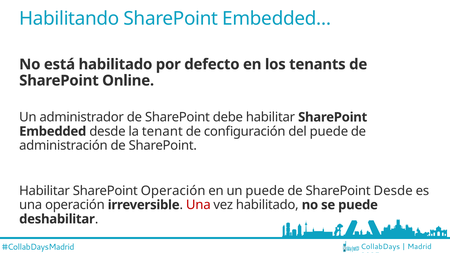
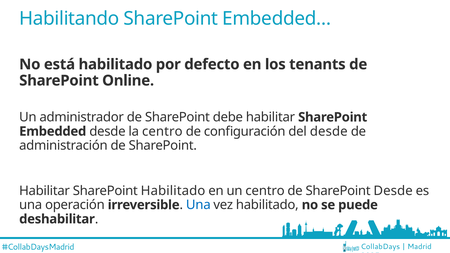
la tenant: tenant -> centro
del puede: puede -> desde
SharePoint Operación: Operación -> Habilitado
un puede: puede -> centro
Una at (198, 205) colour: red -> blue
